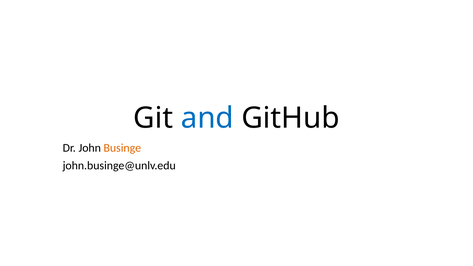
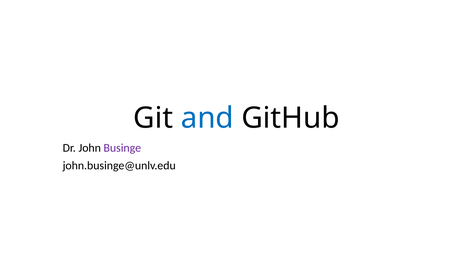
Businge colour: orange -> purple
